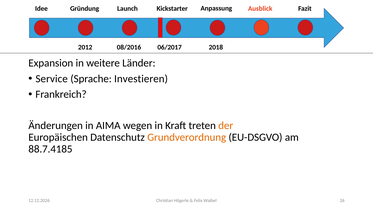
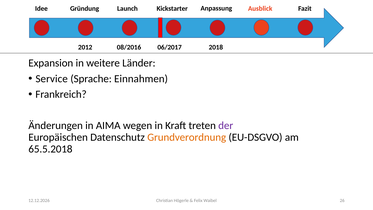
Investieren: Investieren -> Einnahmen
der colour: orange -> purple
88.7.4185: 88.7.4185 -> 65.5.2018
